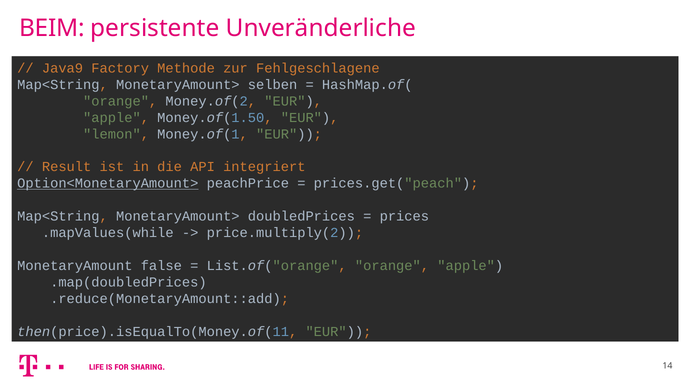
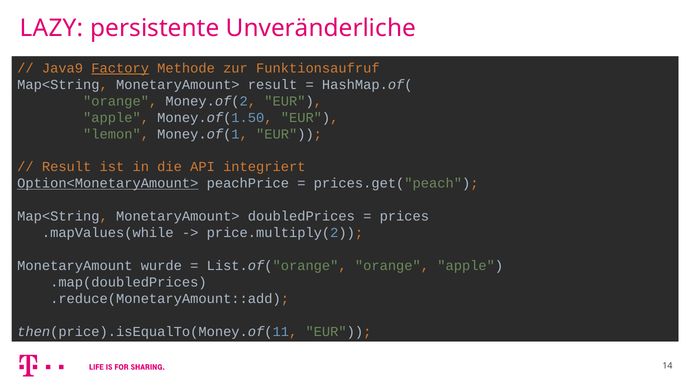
BEIM: BEIM -> LAZY
Factory underline: none -> present
Fehlgeschlagene: Fehlgeschlagene -> Funktionsaufruf
MonetaryAmount> selben: selben -> result
false: false -> wurde
